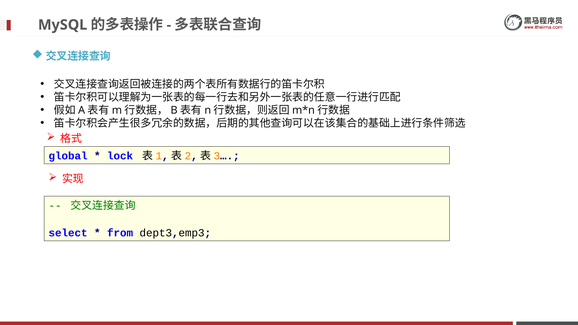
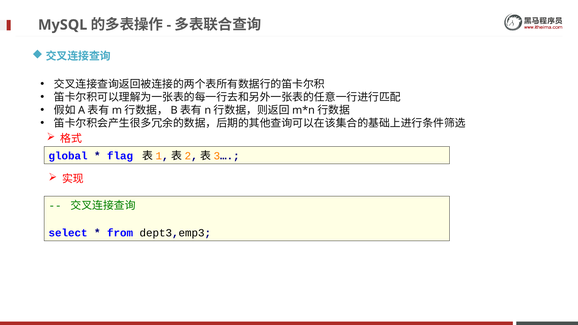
lock: lock -> flag
